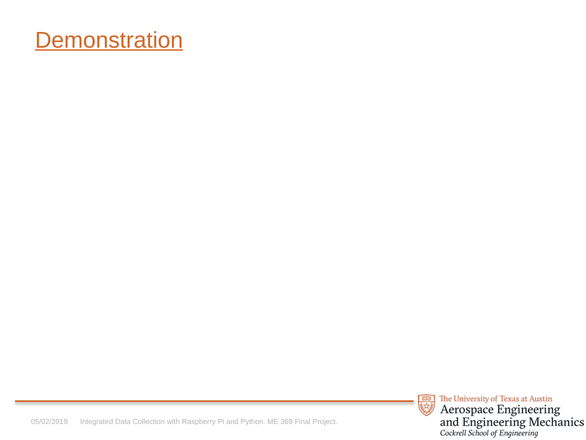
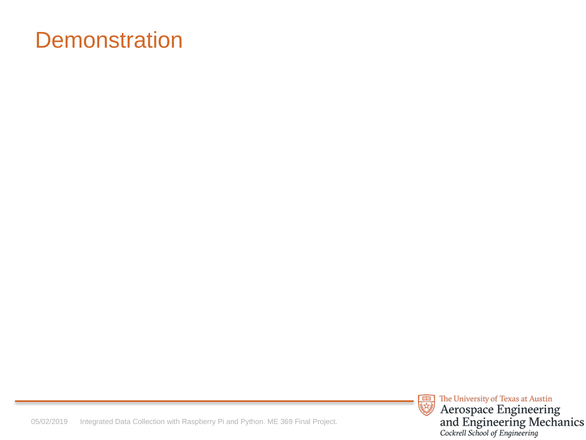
Demonstration underline: present -> none
